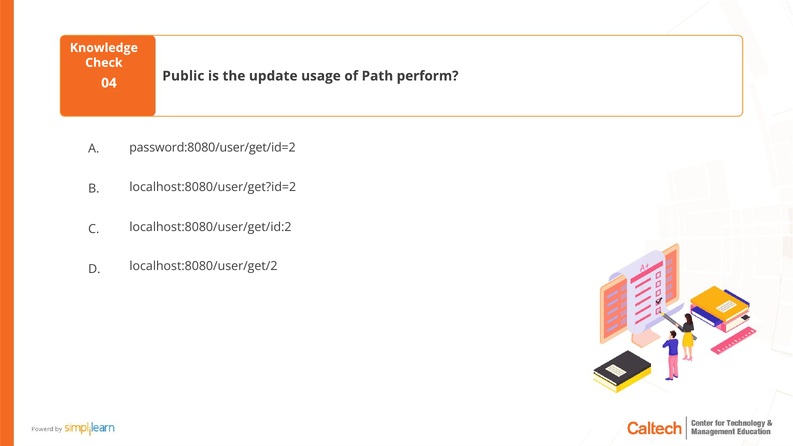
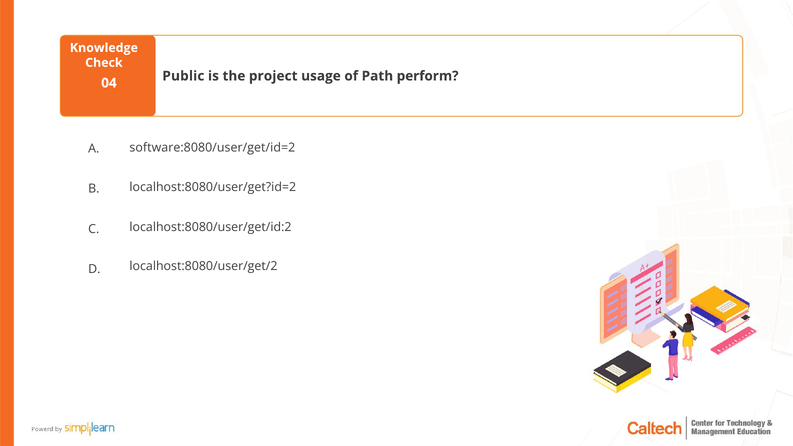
update: update -> project
password:8080/user/get/id=2: password:8080/user/get/id=2 -> software:8080/user/get/id=2
